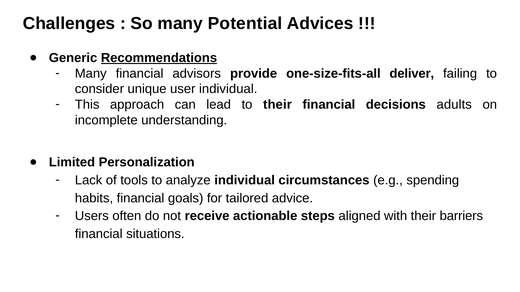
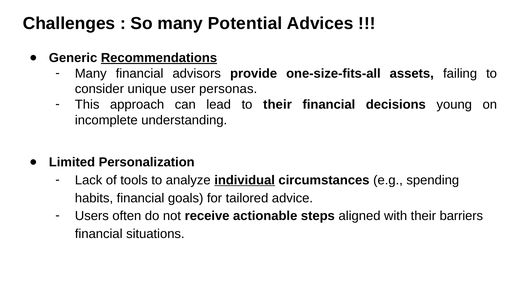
deliver: deliver -> assets
user individual: individual -> personas
adults: adults -> young
individual at (245, 180) underline: none -> present
